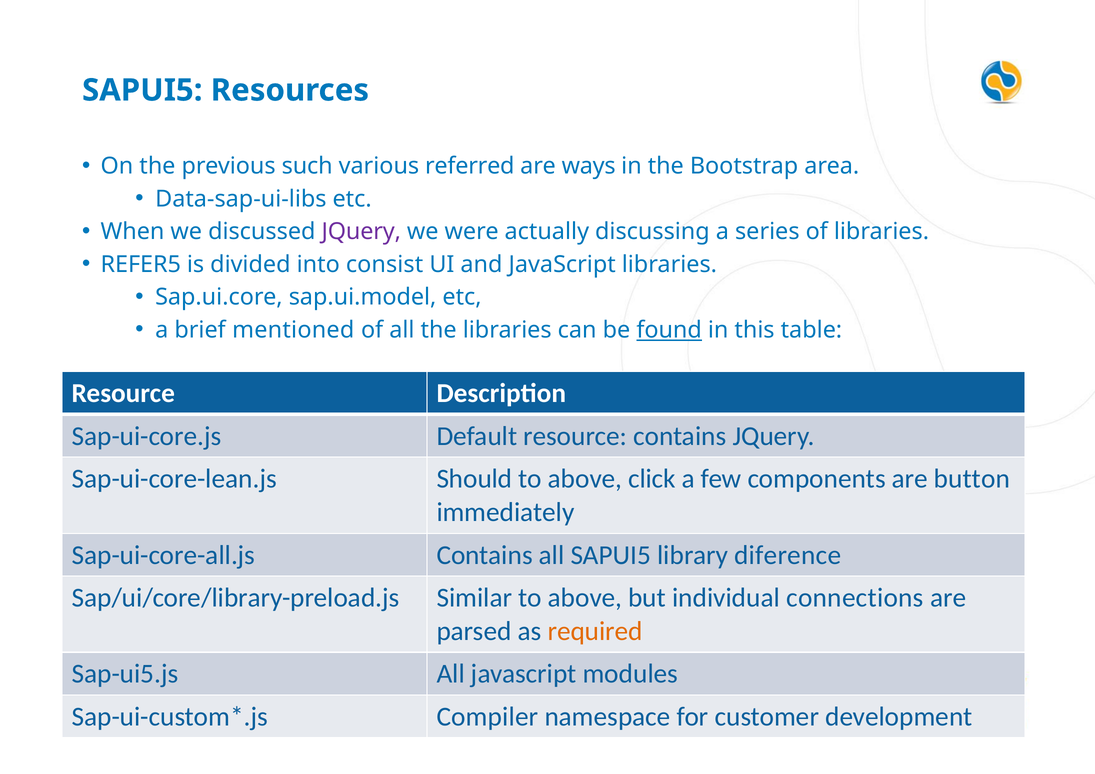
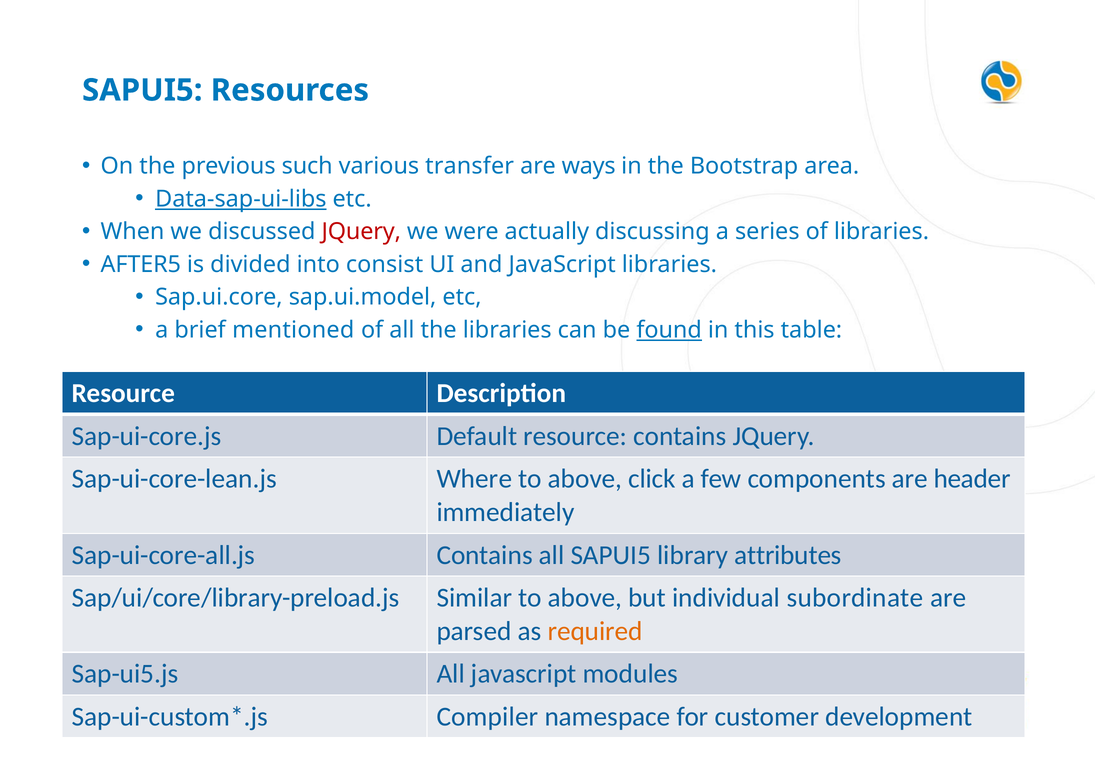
referred: referred -> transfer
Data-sap-ui-libs underline: none -> present
JQuery at (361, 232) colour: purple -> red
REFER5: REFER5 -> AFTER5
Should: Should -> Where
button: button -> header
diference: diference -> attributes
connections: connections -> subordinate
